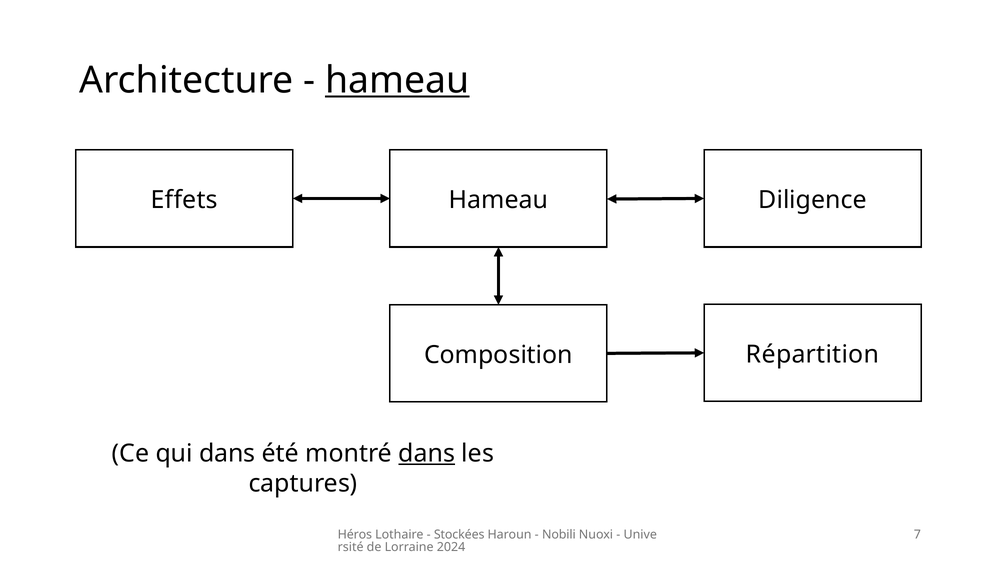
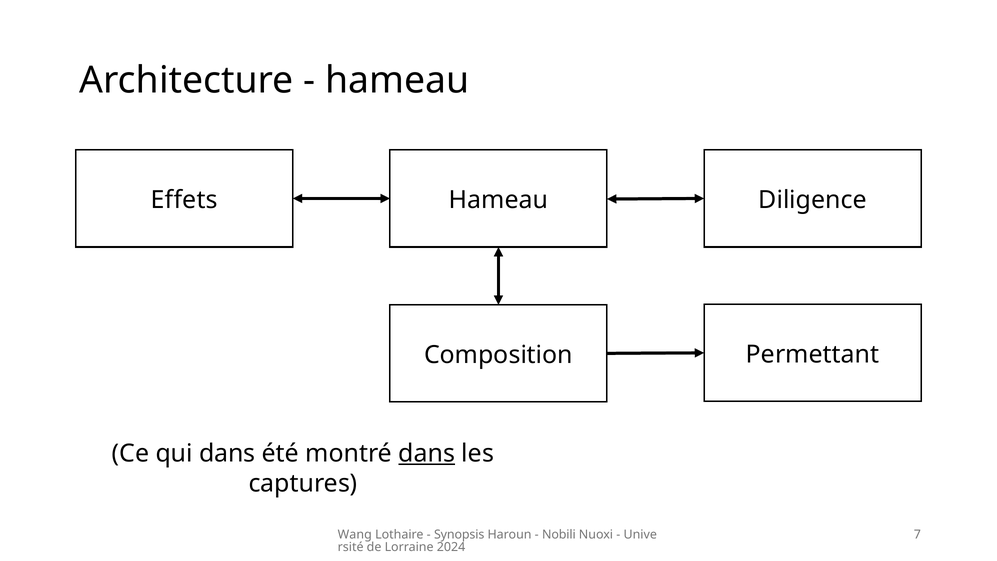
hameau at (397, 80) underline: present -> none
Répartition: Répartition -> Permettant
Héros: Héros -> Wang
Stockées: Stockées -> Synopsis
